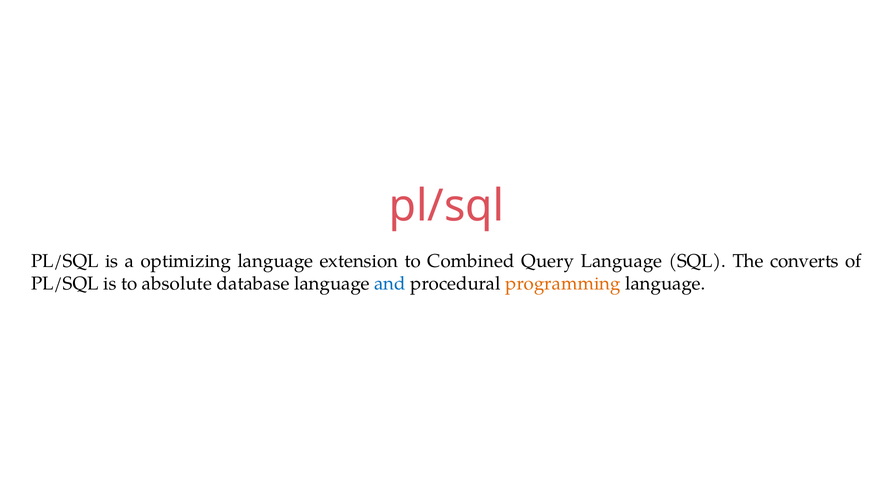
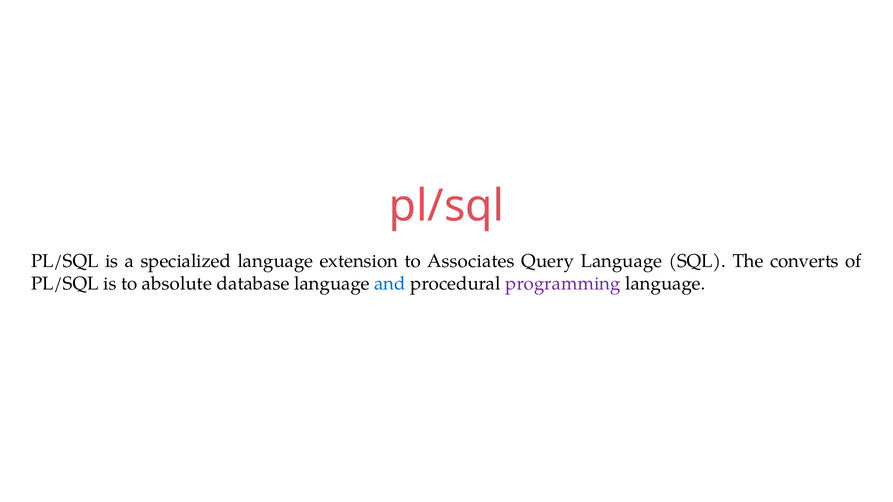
optimizing: optimizing -> specialized
Combined: Combined -> Associates
programming colour: orange -> purple
